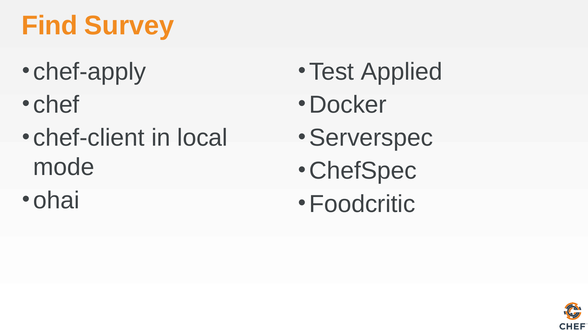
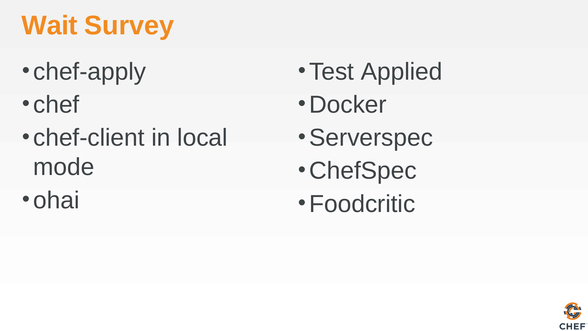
Find: Find -> Wait
